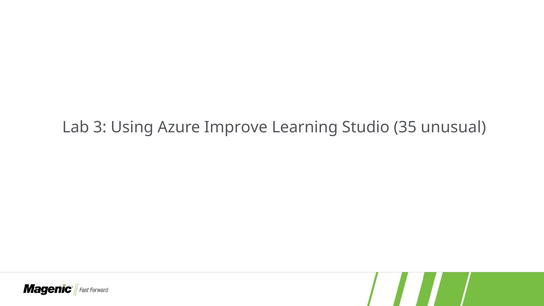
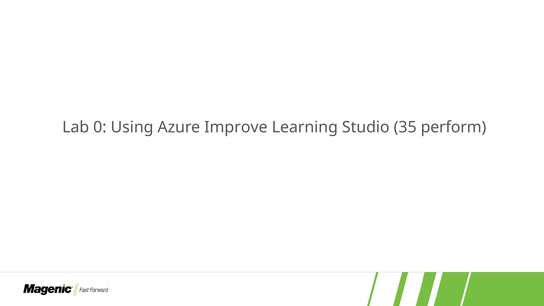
3: 3 -> 0
unusual: unusual -> perform
